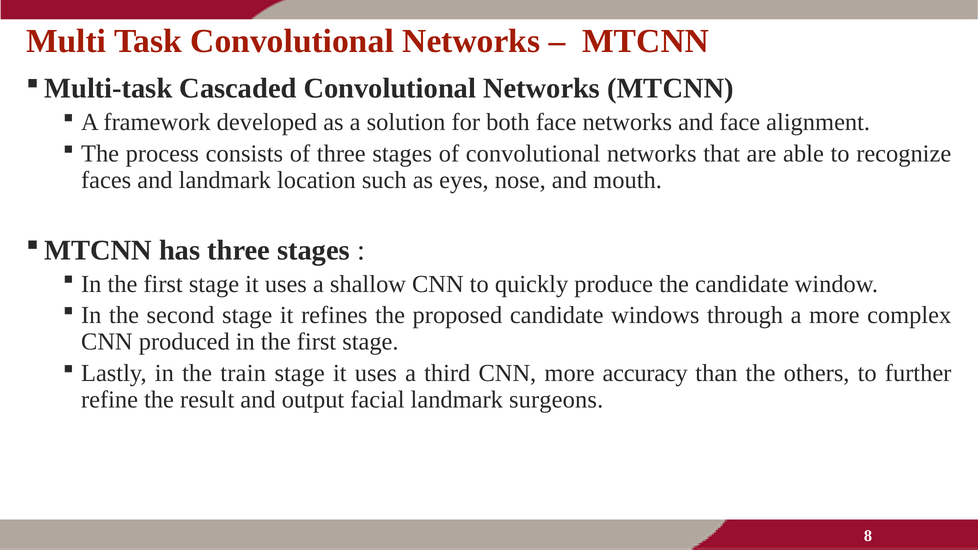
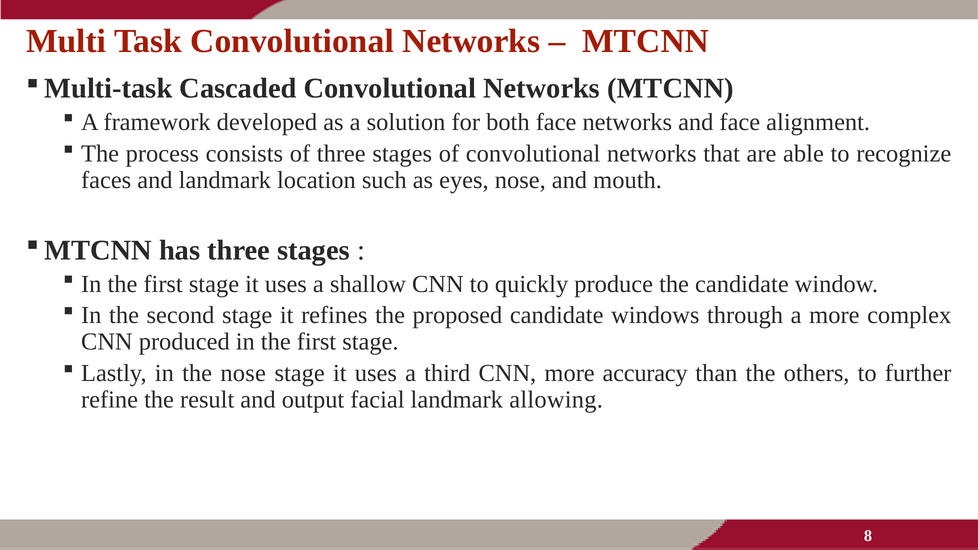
the train: train -> nose
surgeons: surgeons -> allowing
